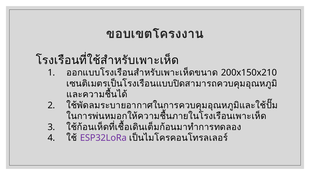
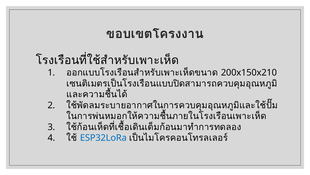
ESP32LoRa colour: purple -> blue
